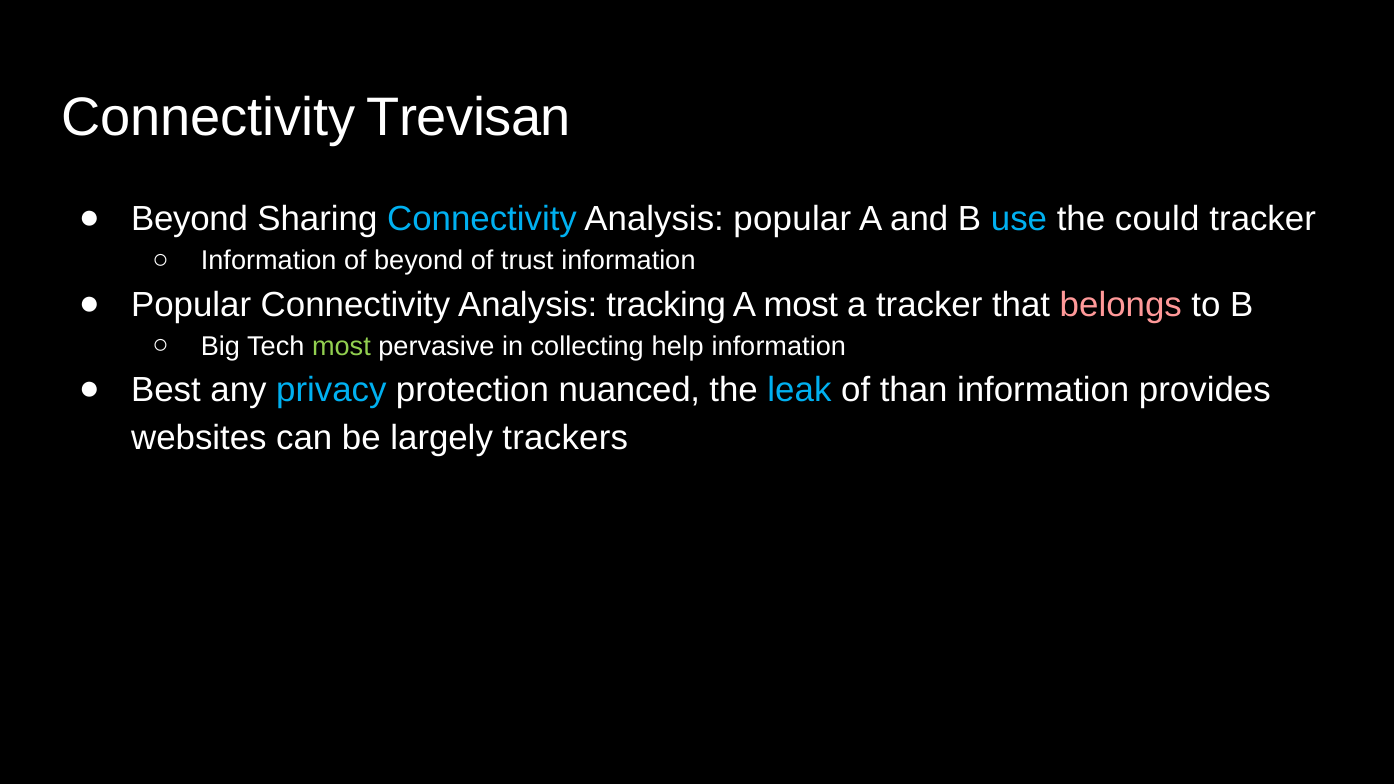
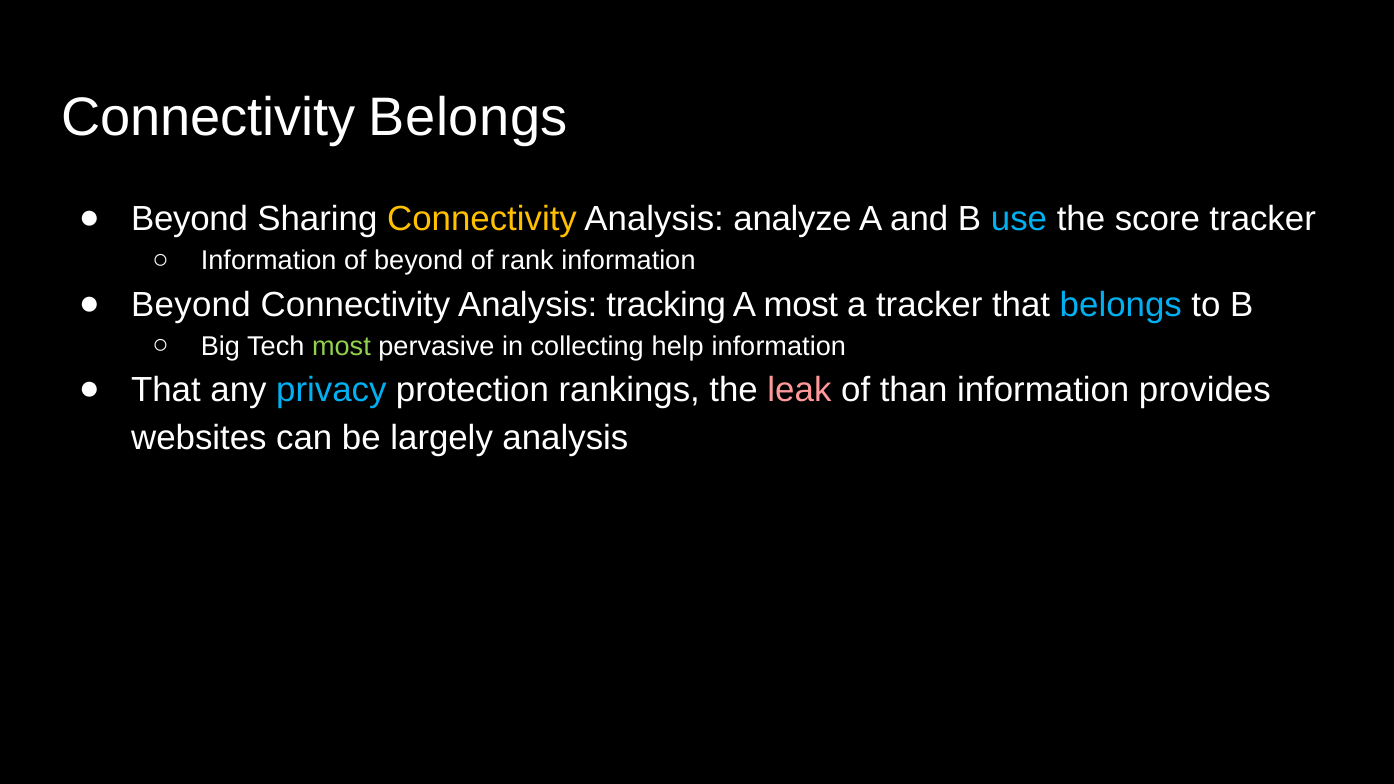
Connectivity Trevisan: Trevisan -> Belongs
Connectivity at (482, 219) colour: light blue -> yellow
Analysis popular: popular -> analyze
could: could -> score
trust: trust -> rank
Popular at (191, 305): Popular -> Beyond
belongs at (1121, 305) colour: pink -> light blue
Best at (166, 390): Best -> That
nuanced: nuanced -> rankings
leak colour: light blue -> pink
largely trackers: trackers -> analysis
